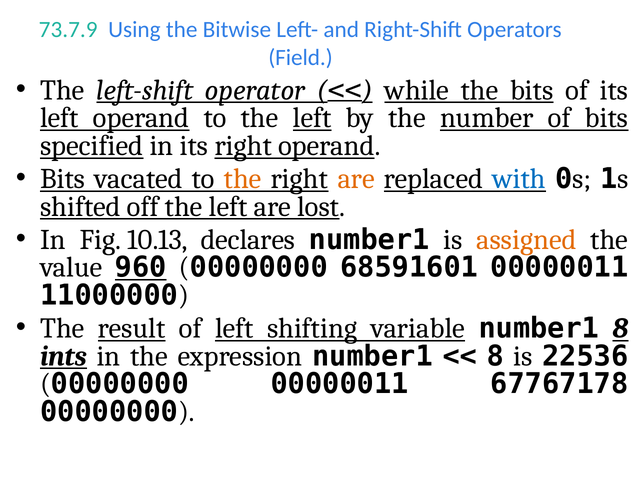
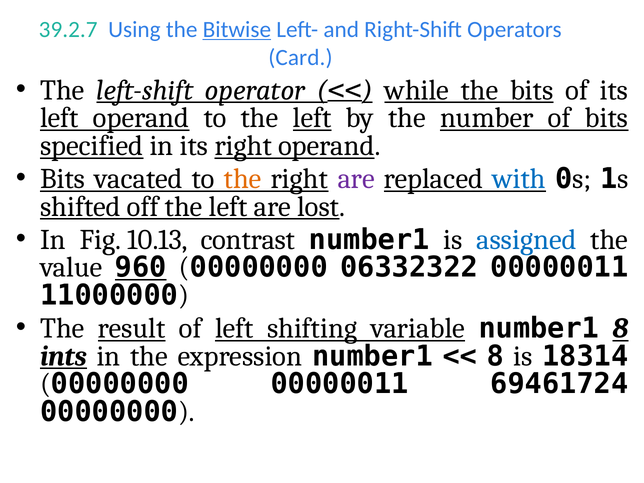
73.7.9: 73.7.9 -> 39.2.7
Bitwise underline: none -> present
Field: Field -> Card
are at (356, 179) colour: orange -> purple
declares: declares -> contrast
assigned colour: orange -> blue
68591601: 68591601 -> 06332322
22536: 22536 -> 18314
67767178: 67767178 -> 69461724
